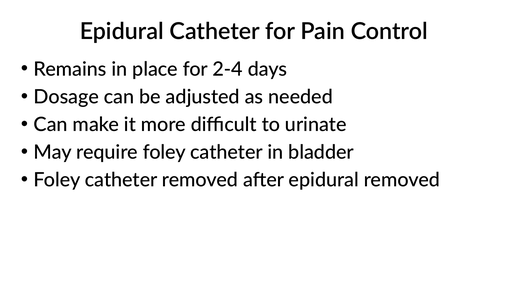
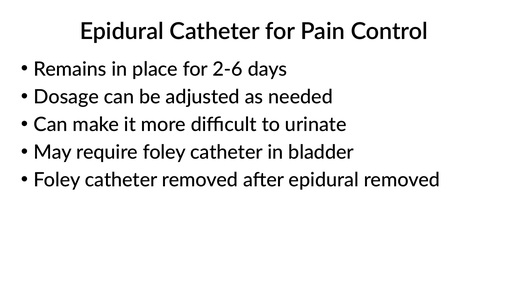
2-4: 2-4 -> 2-6
